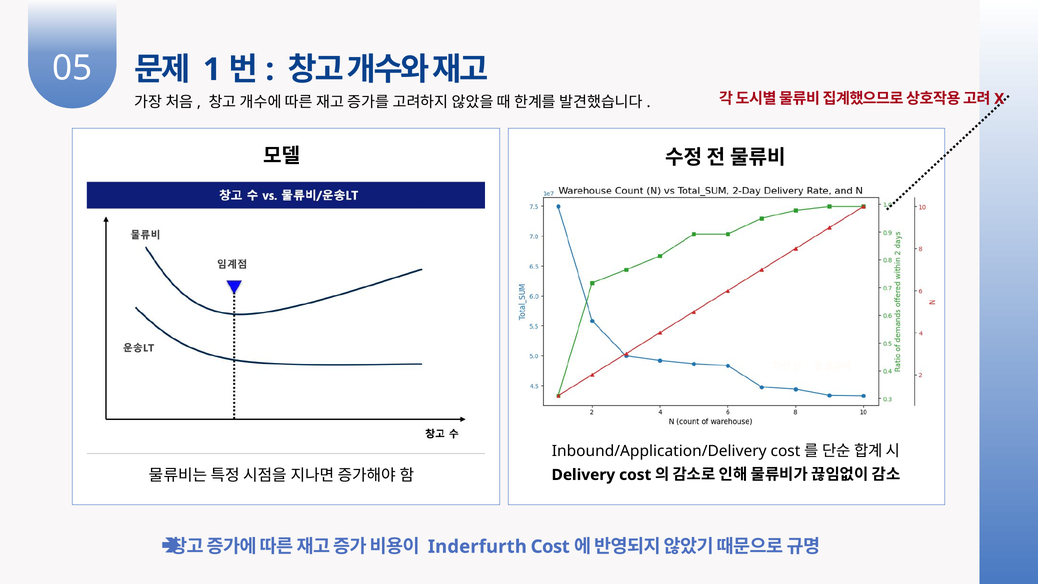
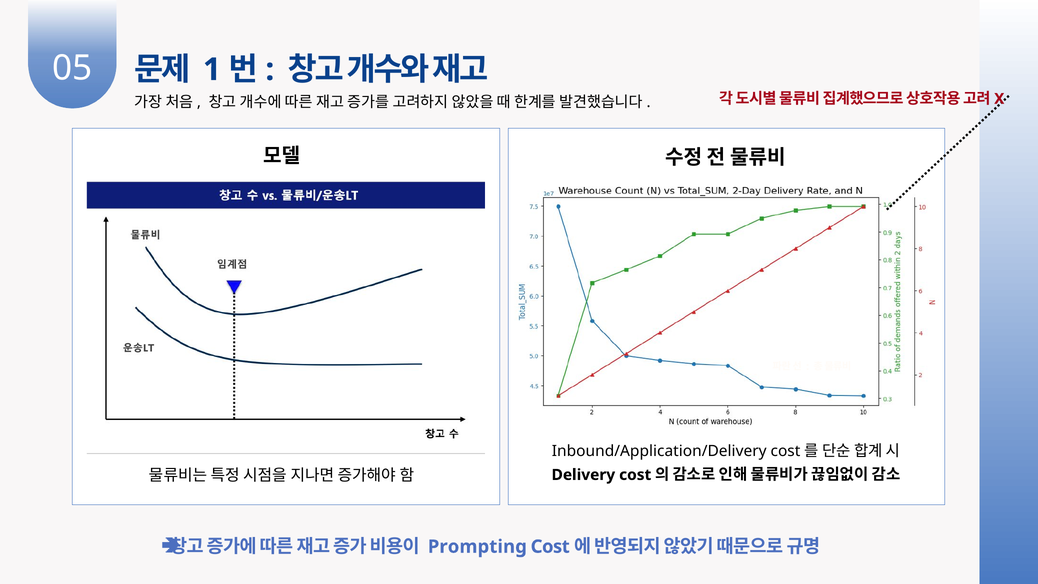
Inderfurth: Inderfurth -> Prompting
